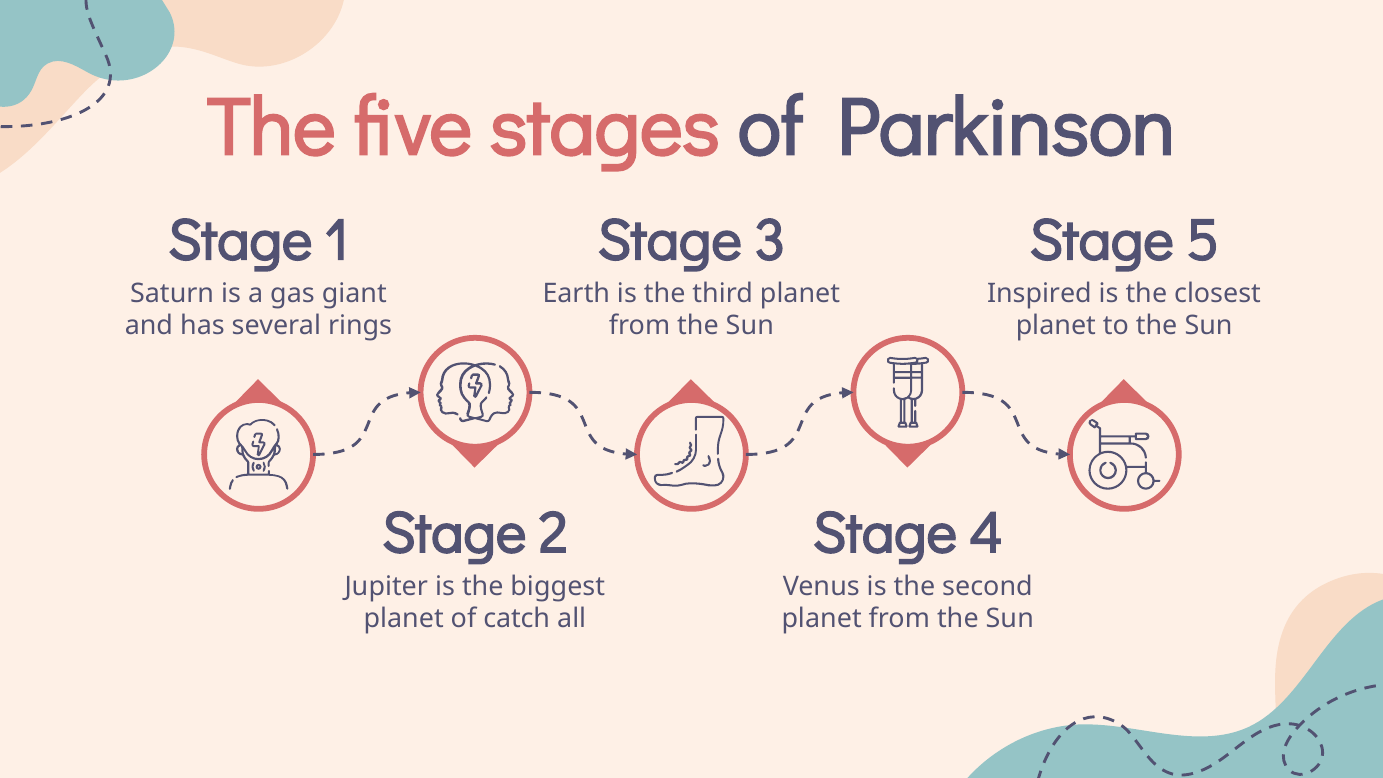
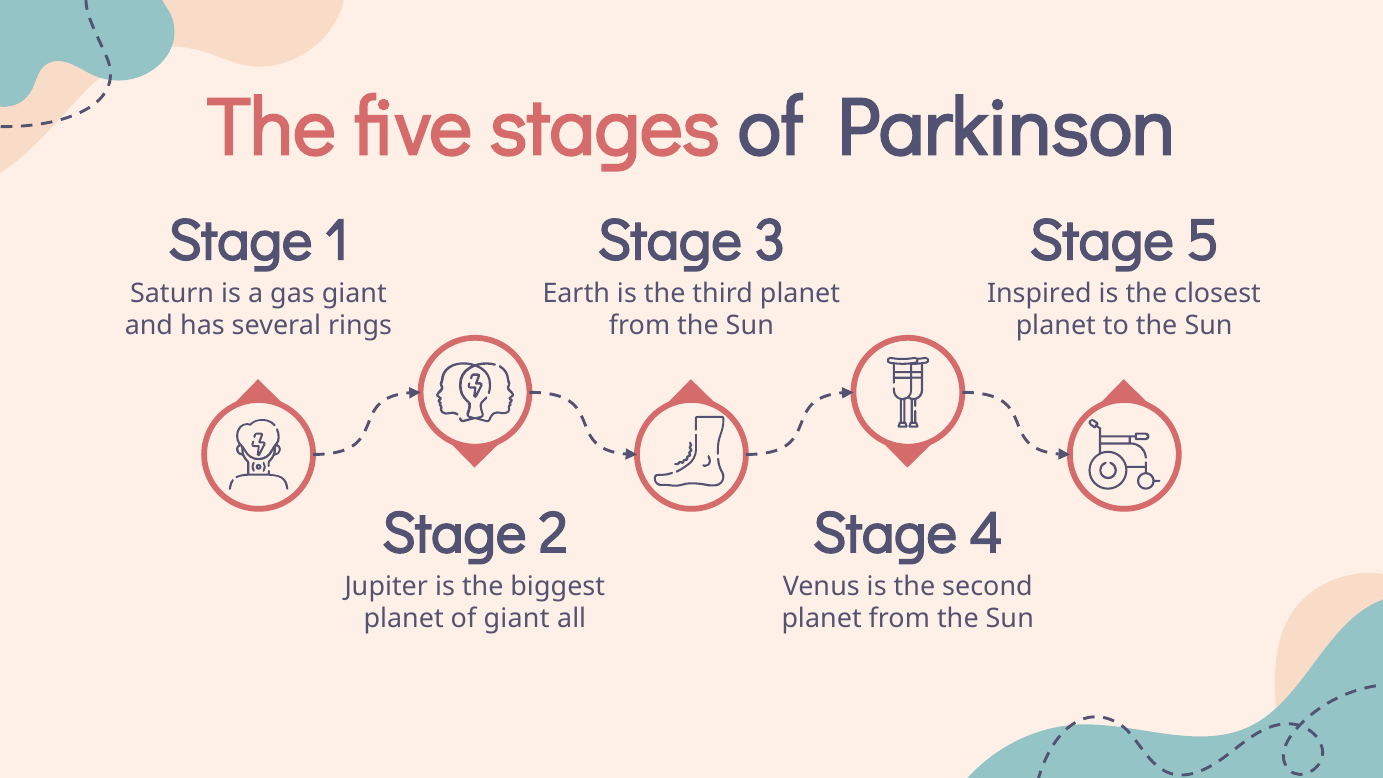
of catch: catch -> giant
